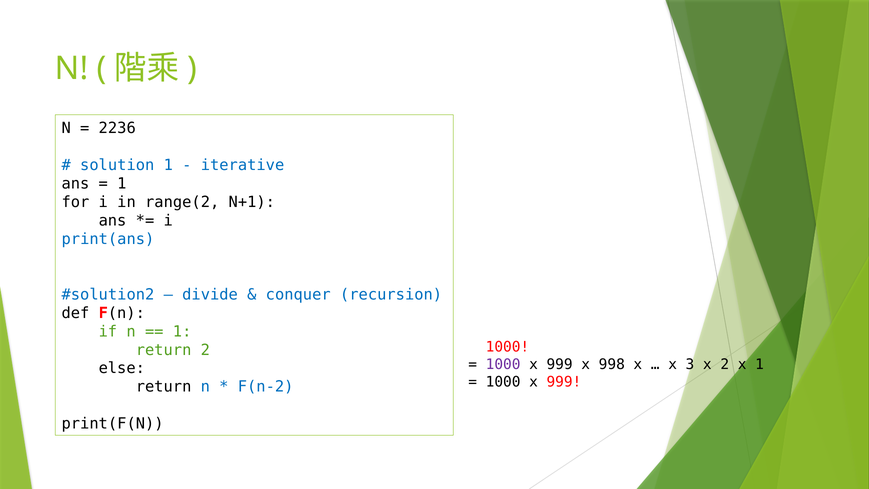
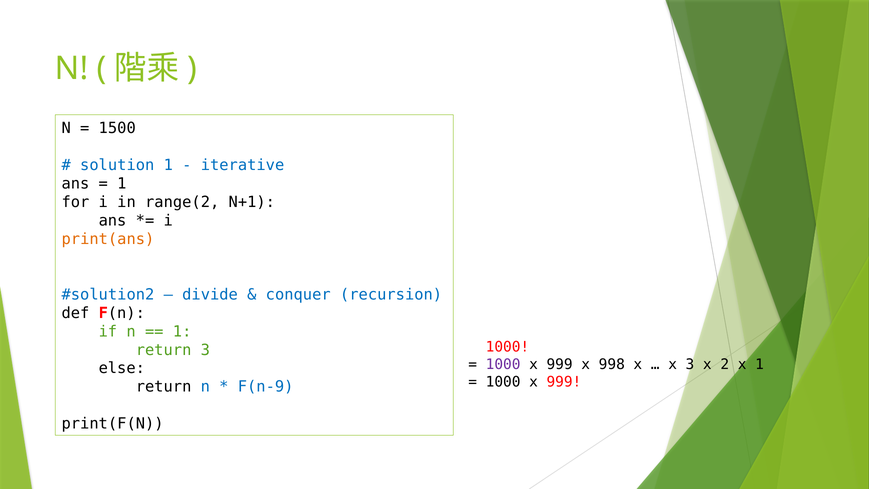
2236: 2236 -> 1500
print(ans colour: blue -> orange
return 2: 2 -> 3
F(n-2: F(n-2 -> F(n-9
